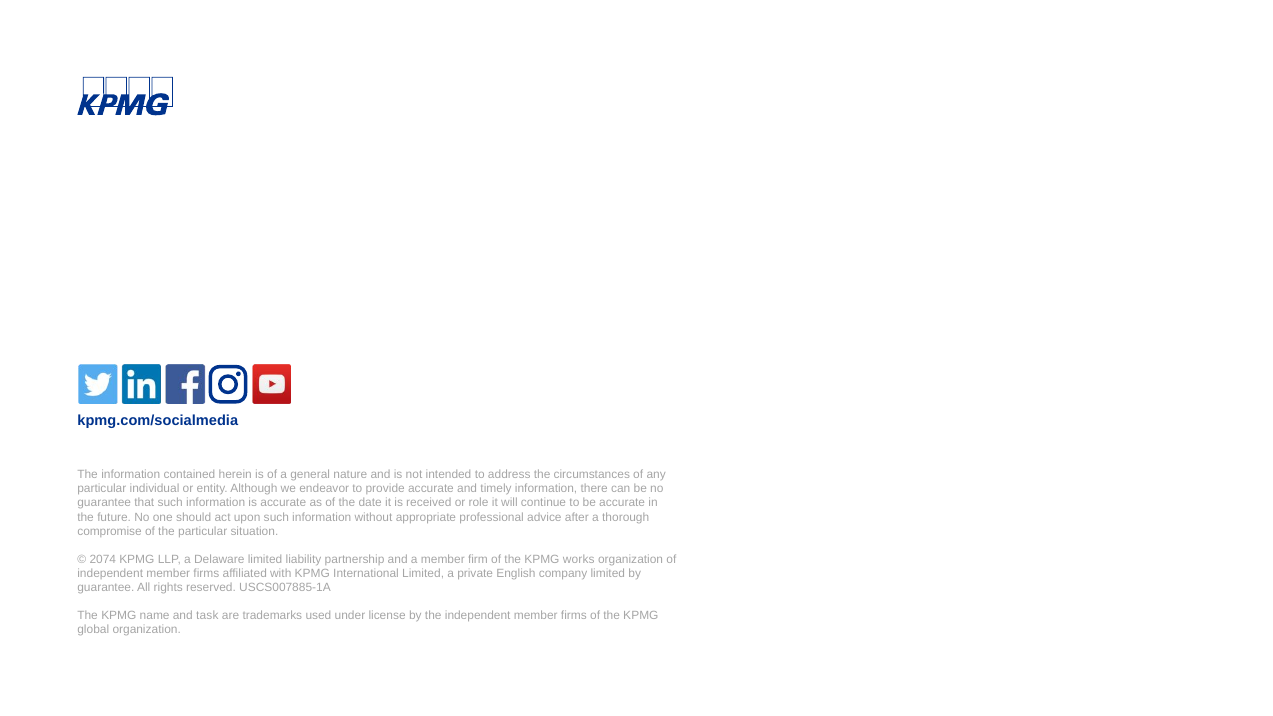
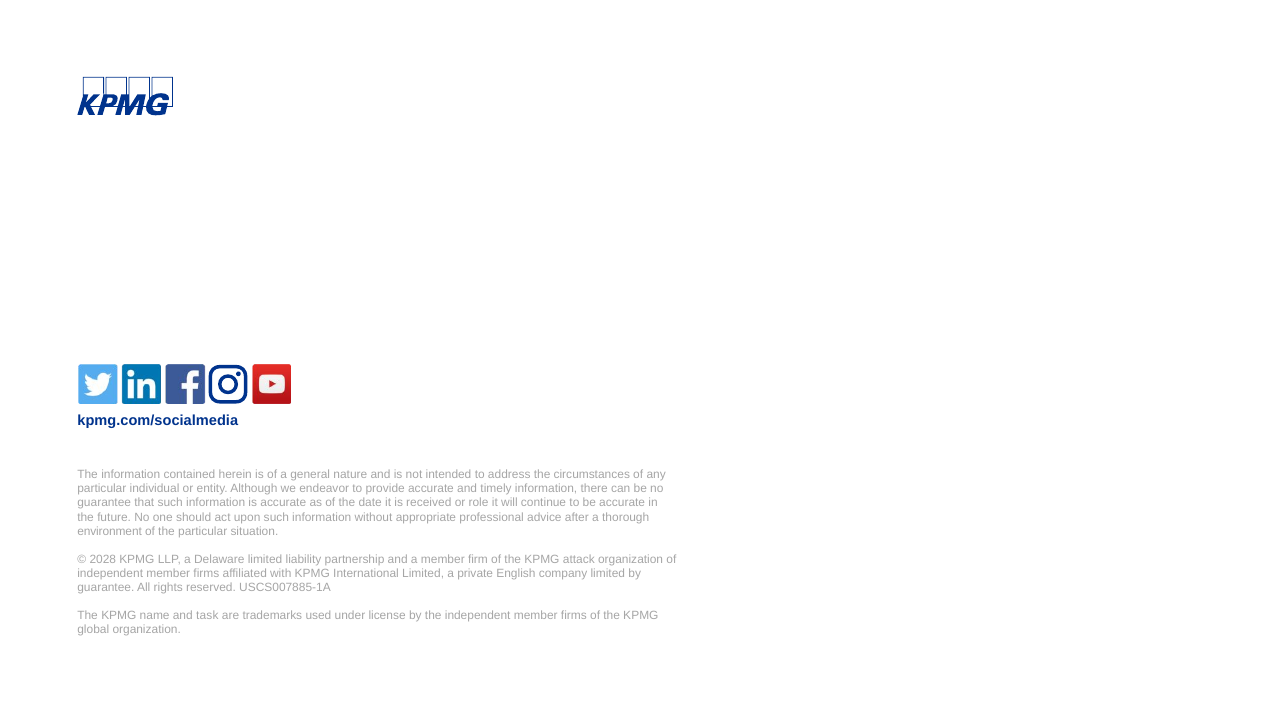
compromise: compromise -> environment
2074: 2074 -> 2028
works: works -> attack
